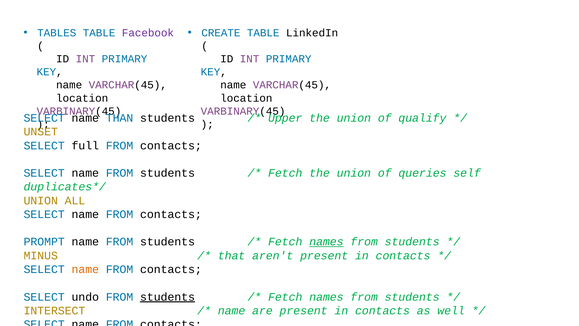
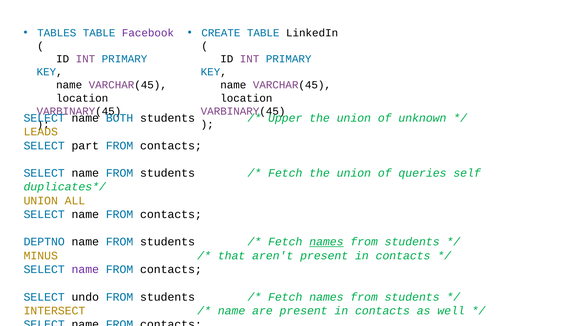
THAN: THAN -> BOTH
qualify: qualify -> unknown
UNSET: UNSET -> LEADS
full: full -> part
PROMPT: PROMPT -> DEPTNO
name at (85, 269) colour: orange -> purple
students at (168, 297) underline: present -> none
